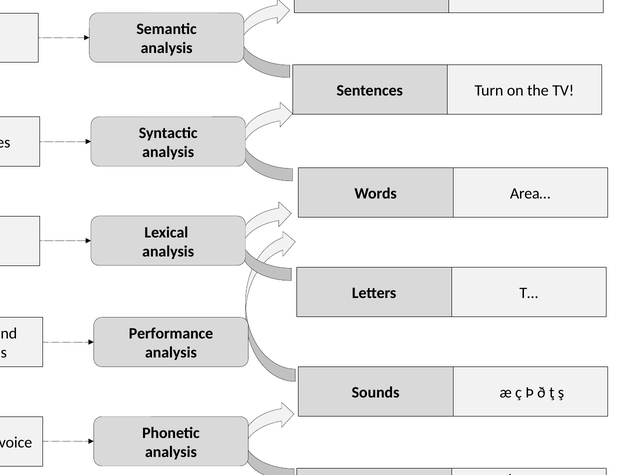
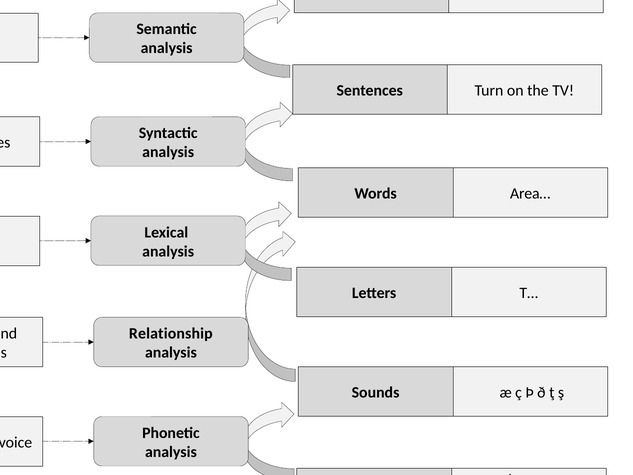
Performance: Performance -> Relationship
